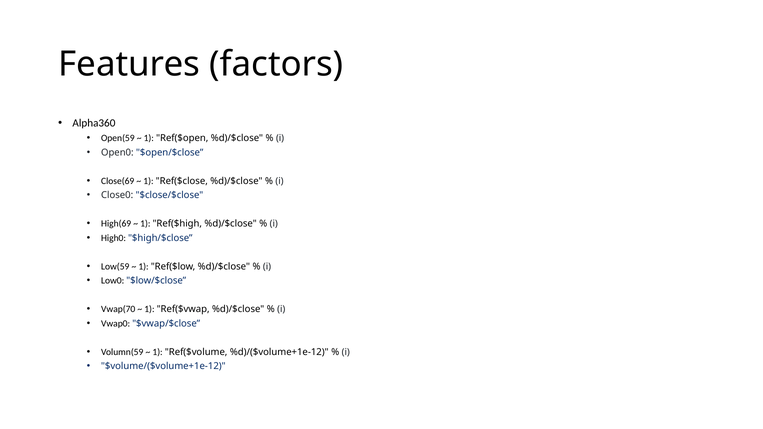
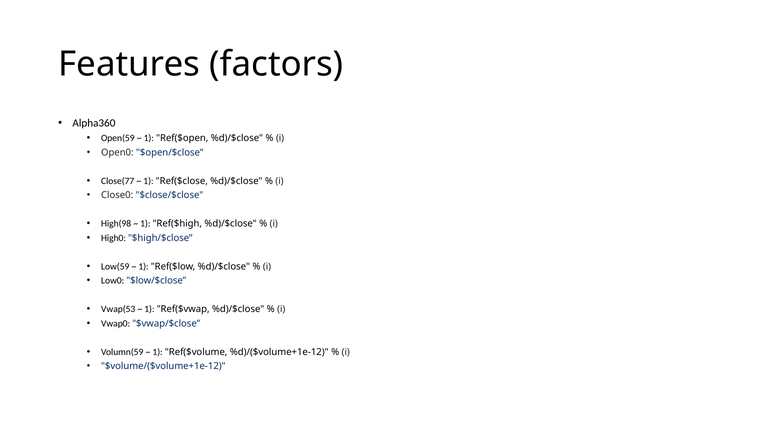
Close(69: Close(69 -> Close(77
High(69: High(69 -> High(98
Vwap(70: Vwap(70 -> Vwap(53
